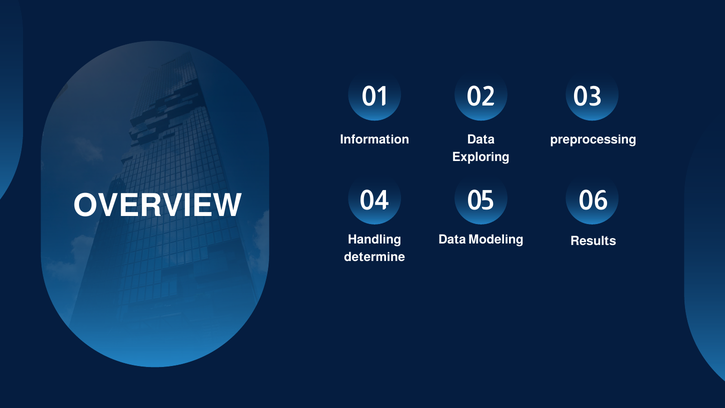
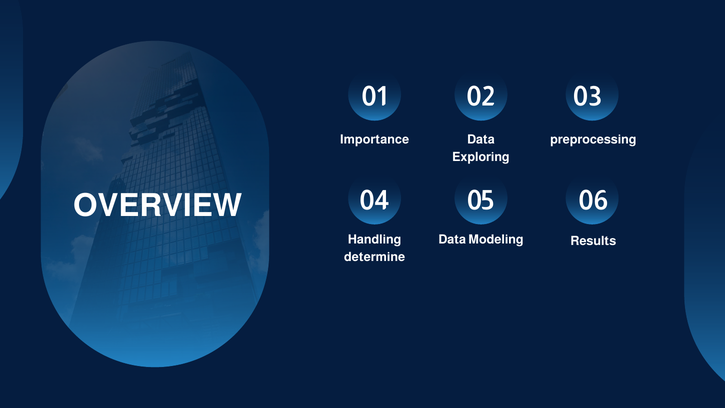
Information: Information -> Importance
